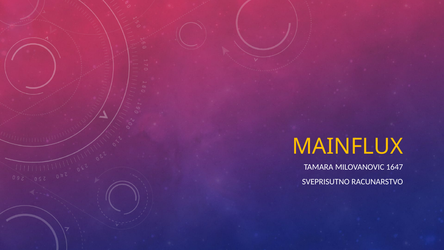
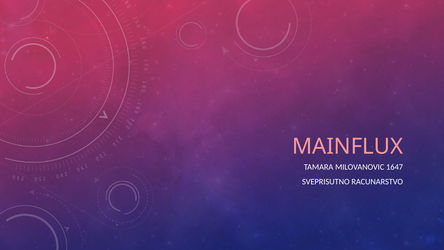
MAINFLUX colour: yellow -> pink
